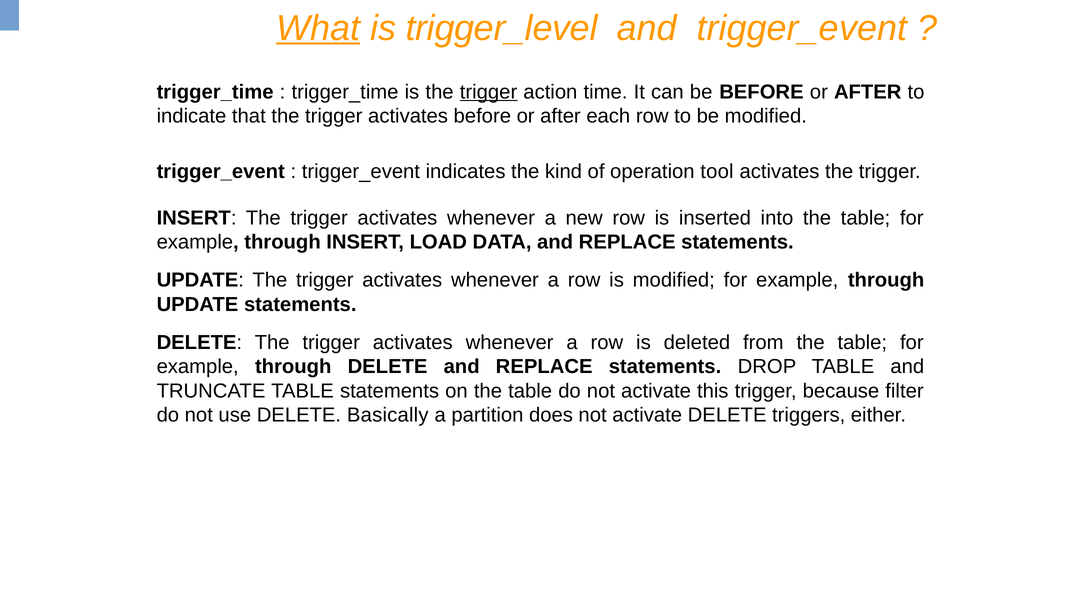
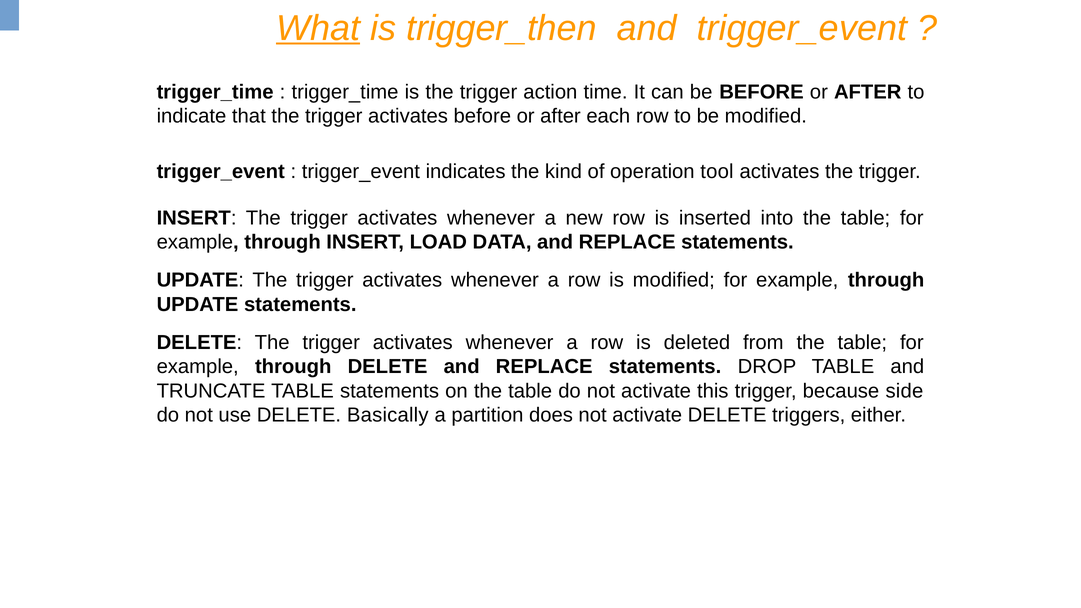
trigger_level: trigger_level -> trigger_then
trigger at (489, 92) underline: present -> none
filter: filter -> side
